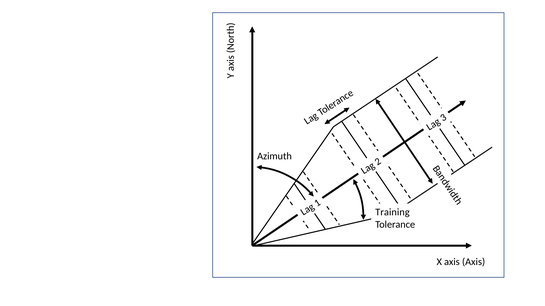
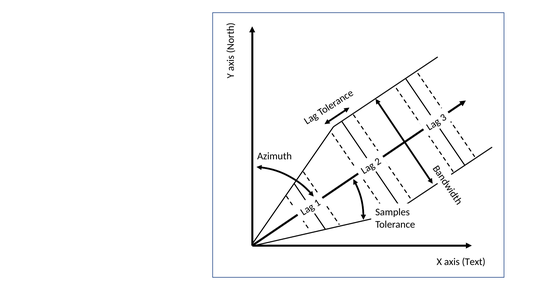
Training: Training -> Samples
axis Axis: Axis -> Text
